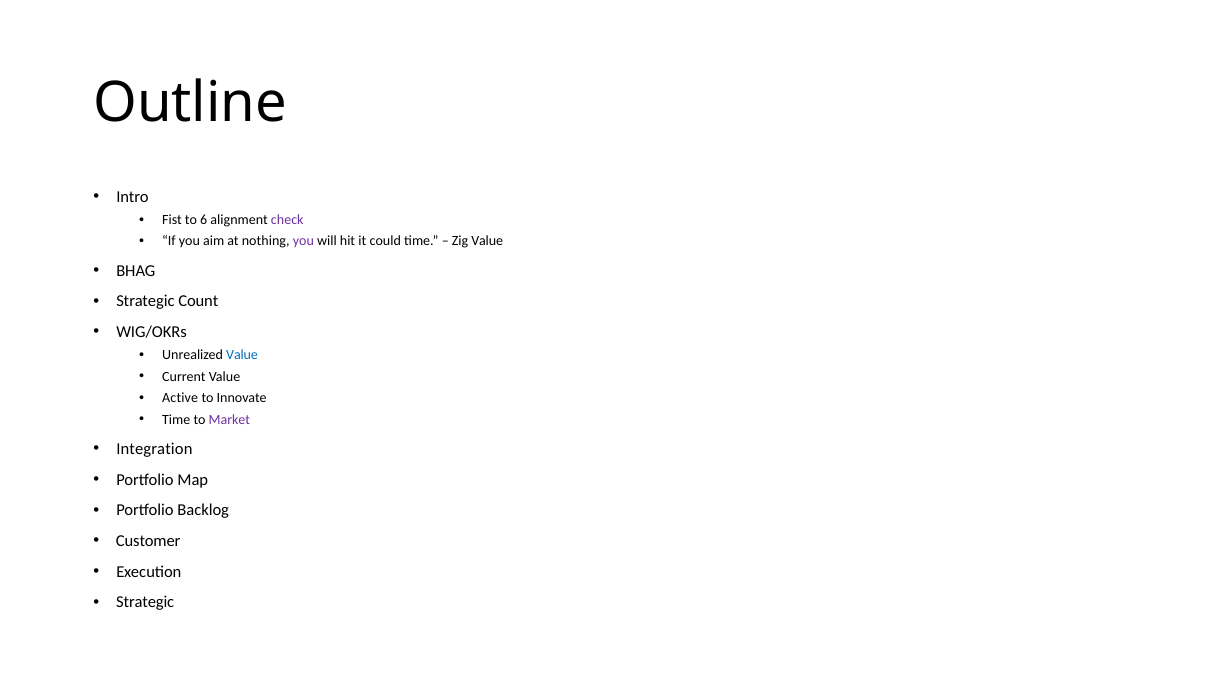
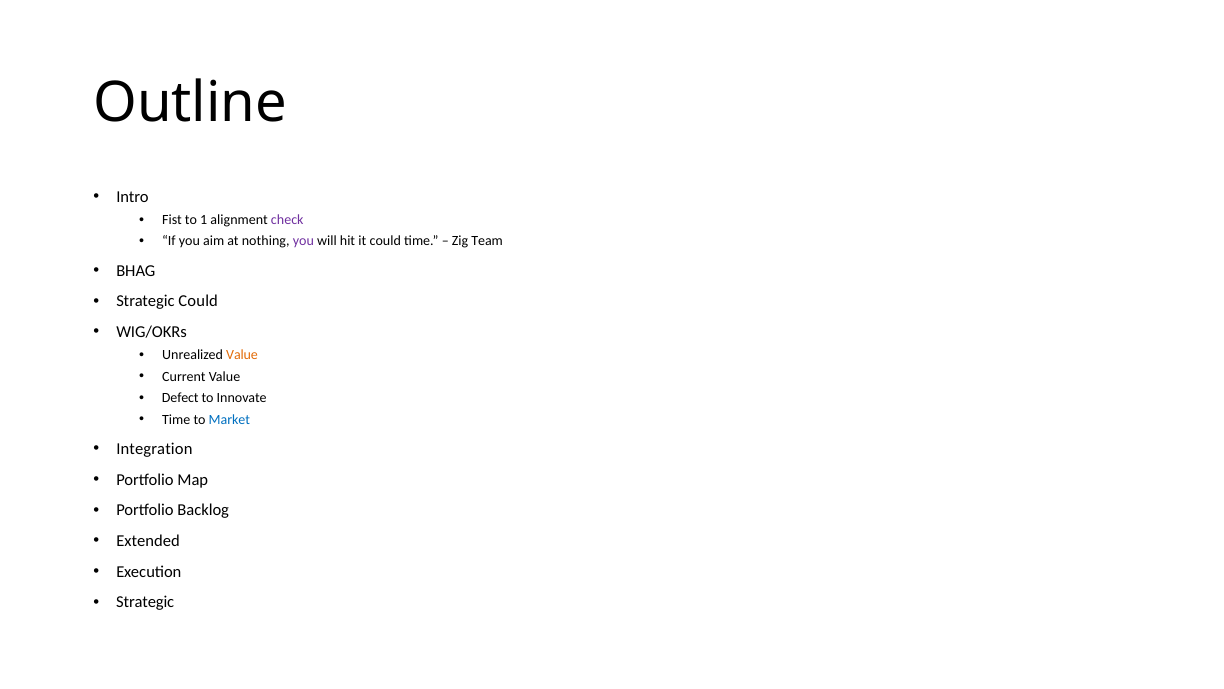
6: 6 -> 1
Zig Value: Value -> Team
Strategic Count: Count -> Could
Value at (242, 355) colour: blue -> orange
Active: Active -> Defect
Market colour: purple -> blue
Customer: Customer -> Extended
